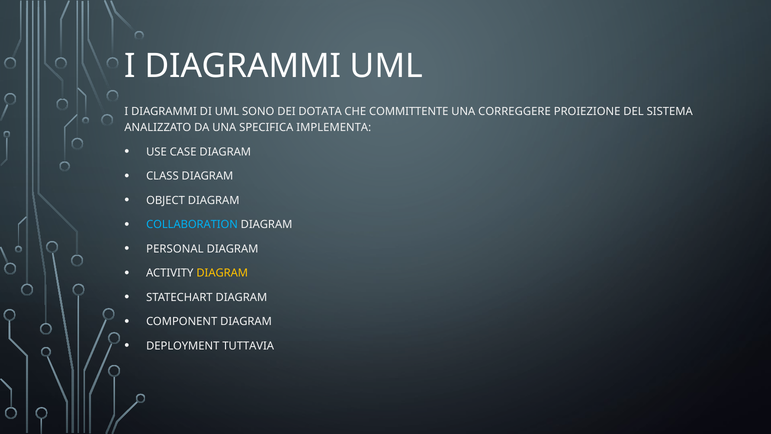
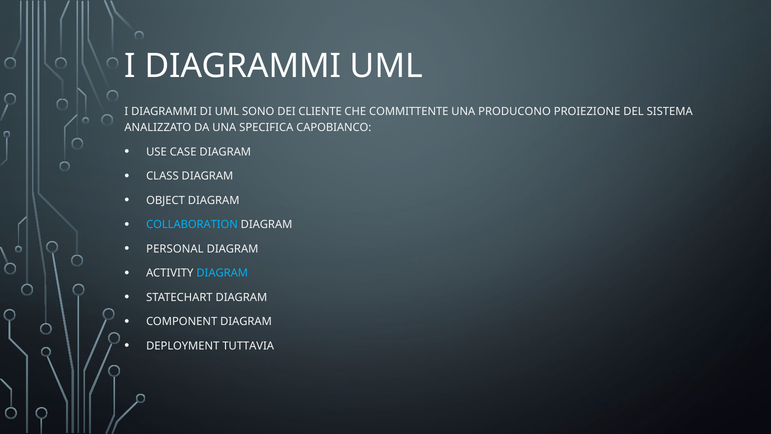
DOTATA: DOTATA -> CLIENTE
CORREGGERE: CORREGGERE -> PRODUCONO
IMPLEMENTA: IMPLEMENTA -> CAPOBIANCO
DIAGRAM at (222, 273) colour: yellow -> light blue
